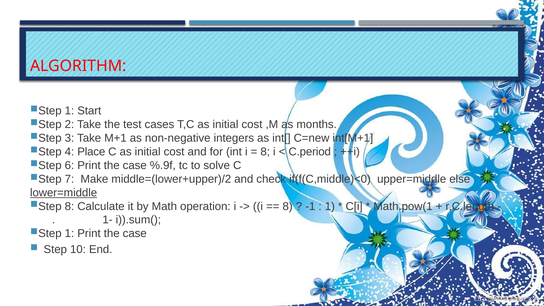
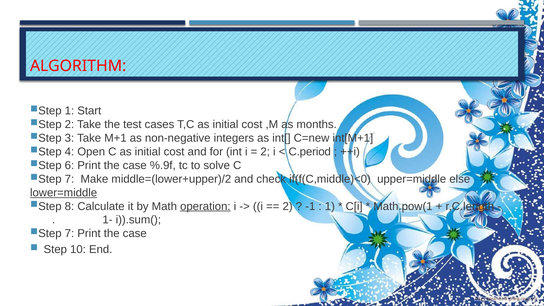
Place: Place -> Open
8 at (265, 152): 8 -> 2
operation underline: none -> present
8 at (288, 206): 8 -> 2
1 at (69, 234): 1 -> 7
